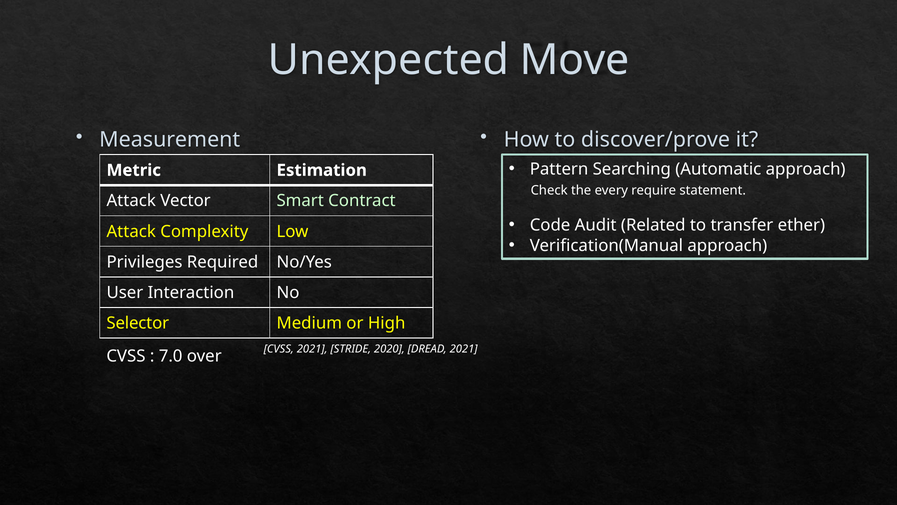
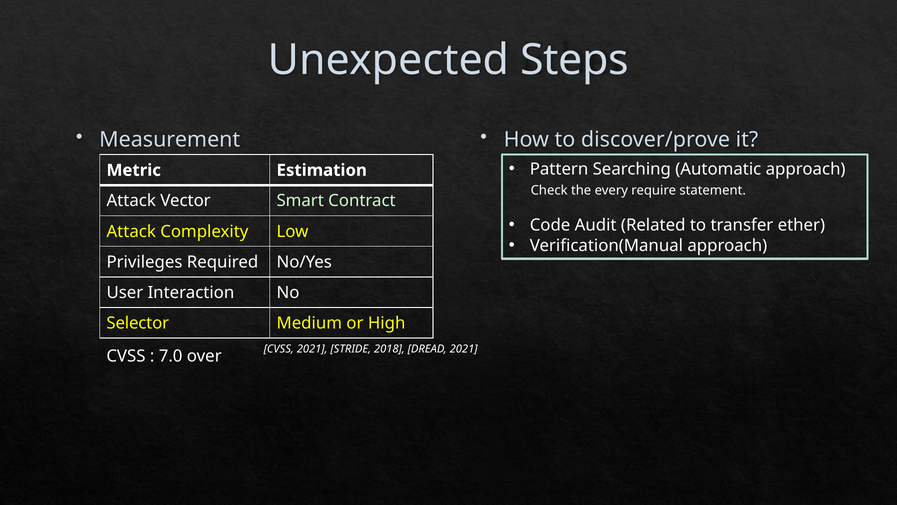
Move: Move -> Steps
2020: 2020 -> 2018
